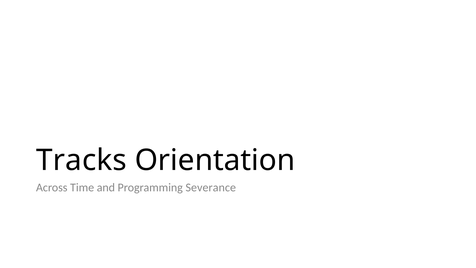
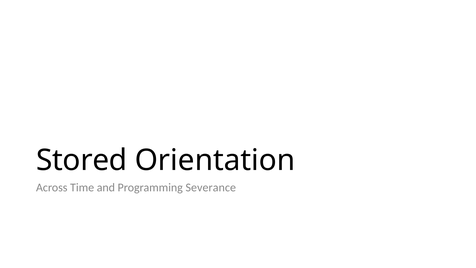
Tracks: Tracks -> Stored
